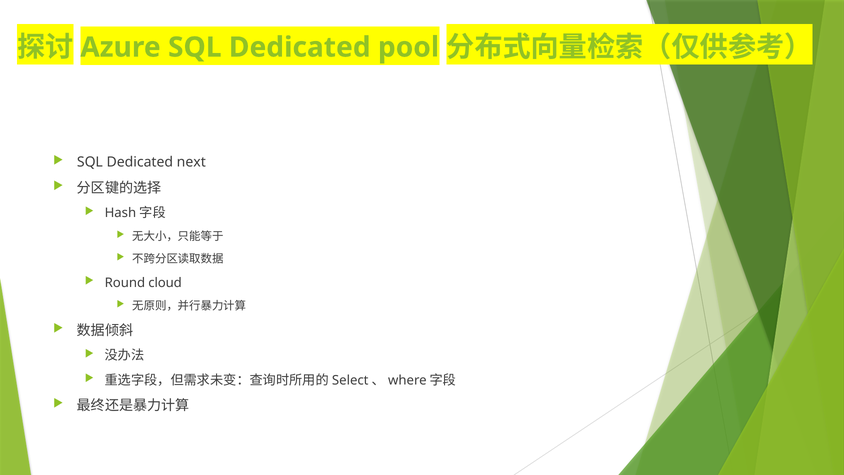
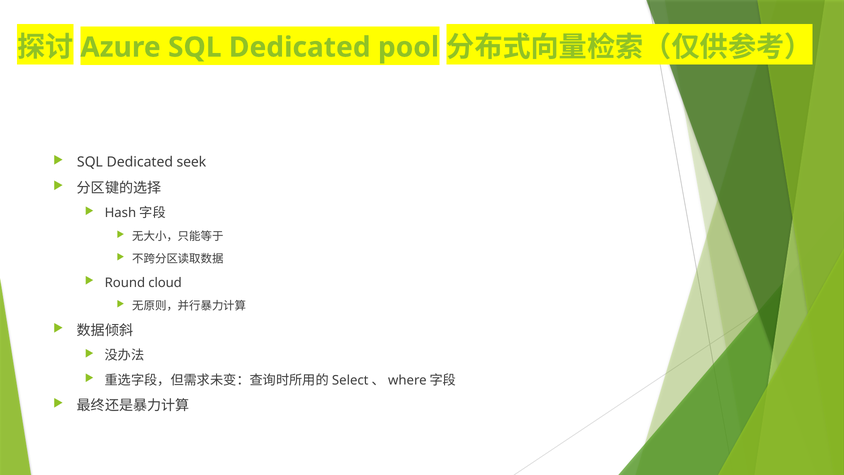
next: next -> seek
